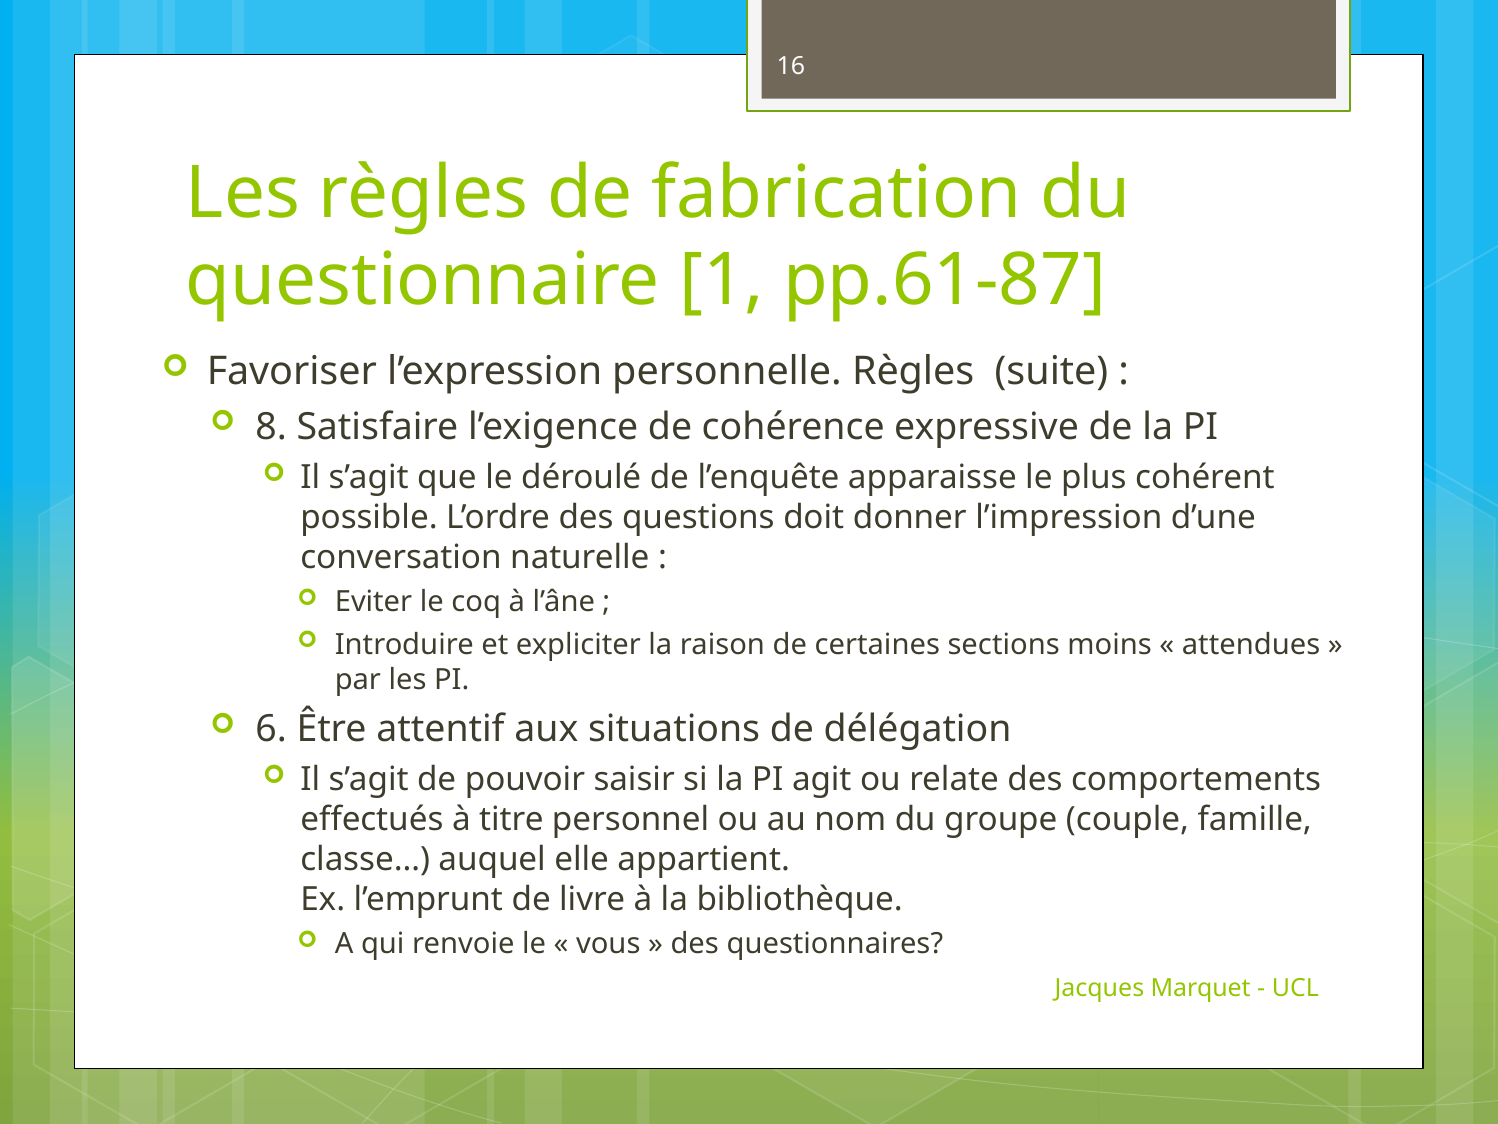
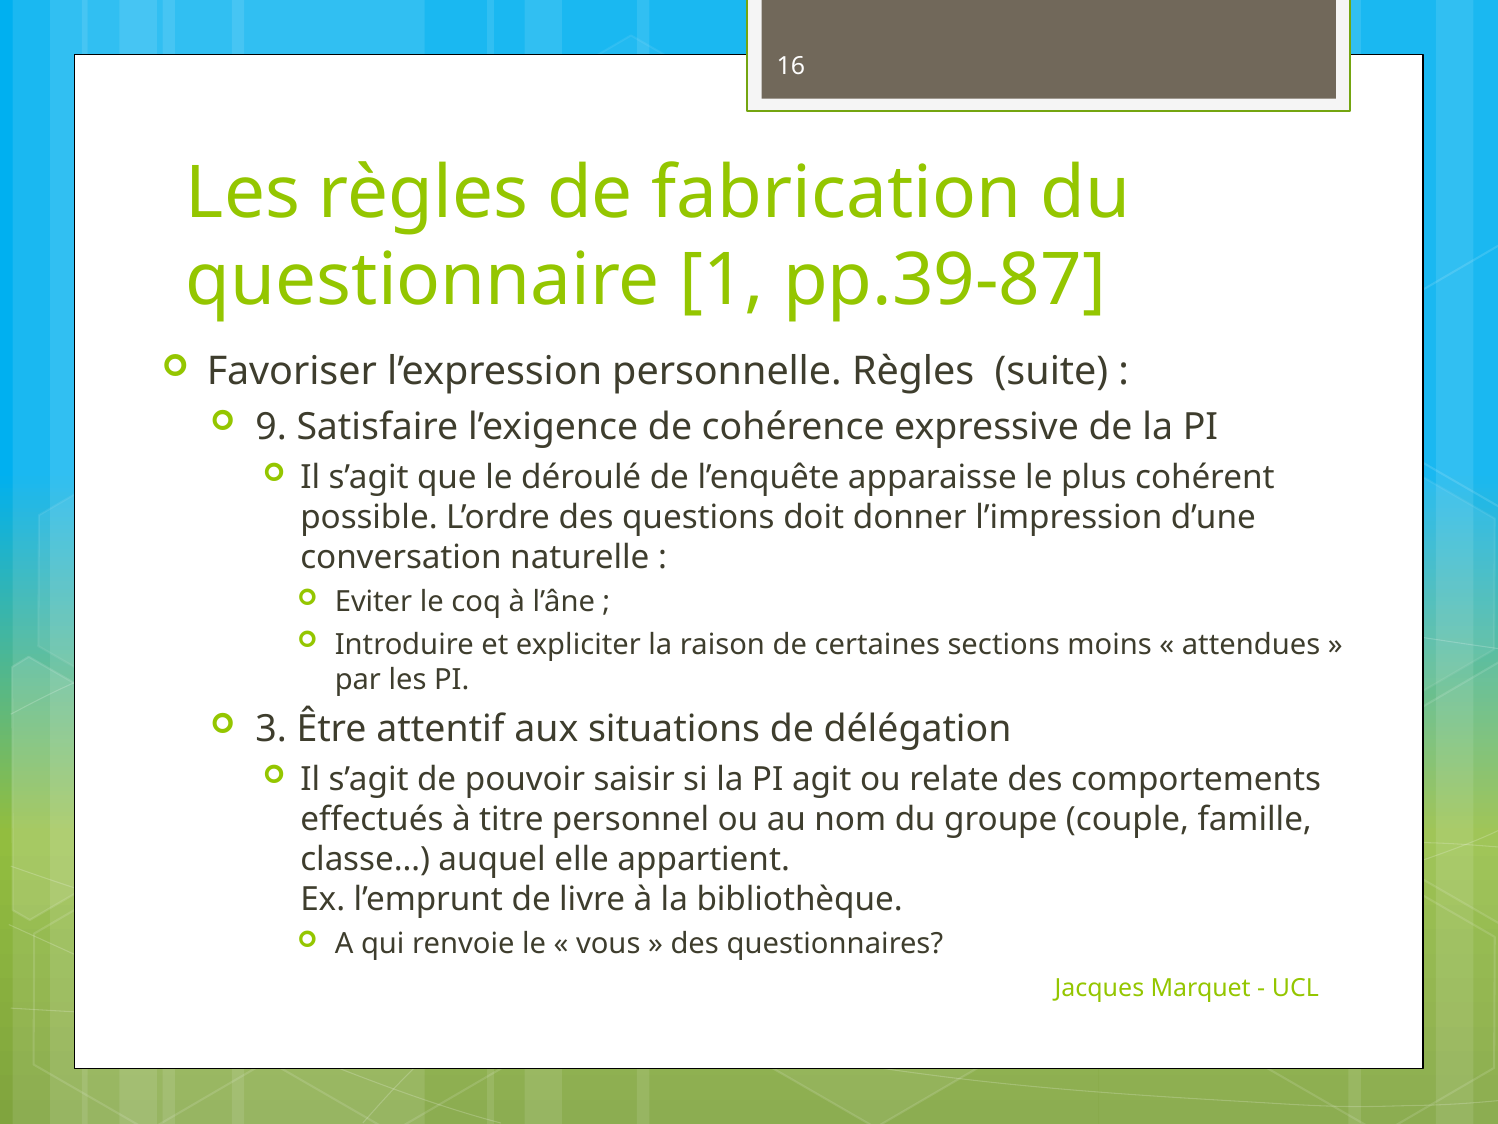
pp.61-87: pp.61-87 -> pp.39-87
8: 8 -> 9
6: 6 -> 3
